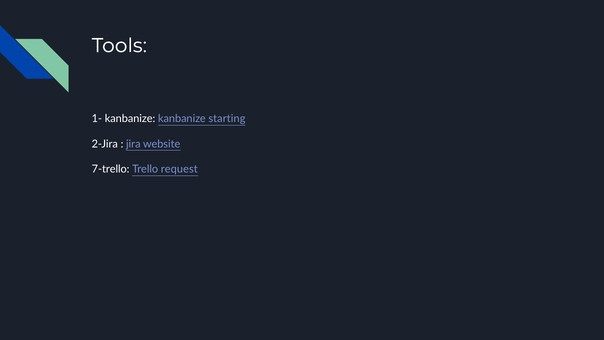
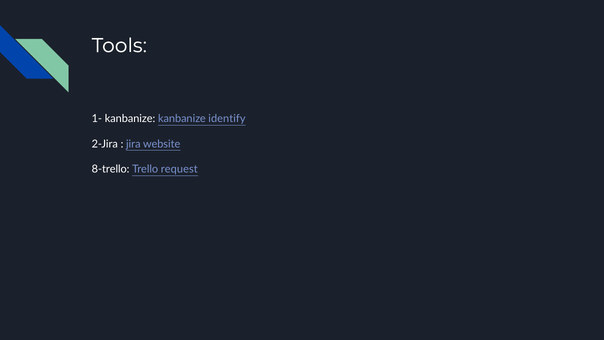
starting: starting -> identify
7-trello: 7-trello -> 8-trello
